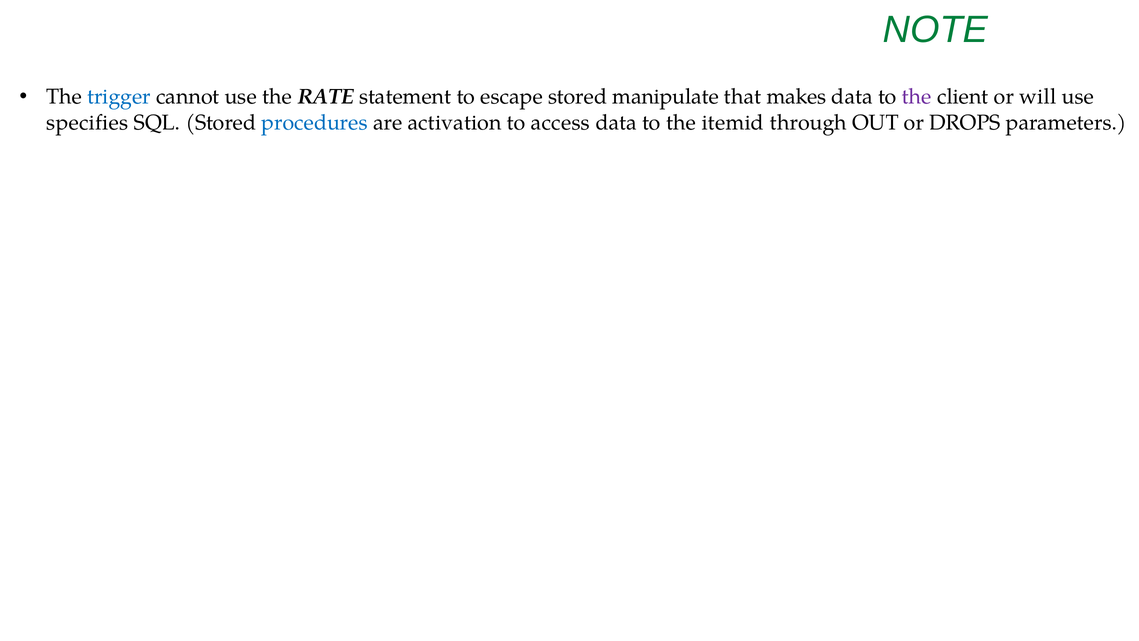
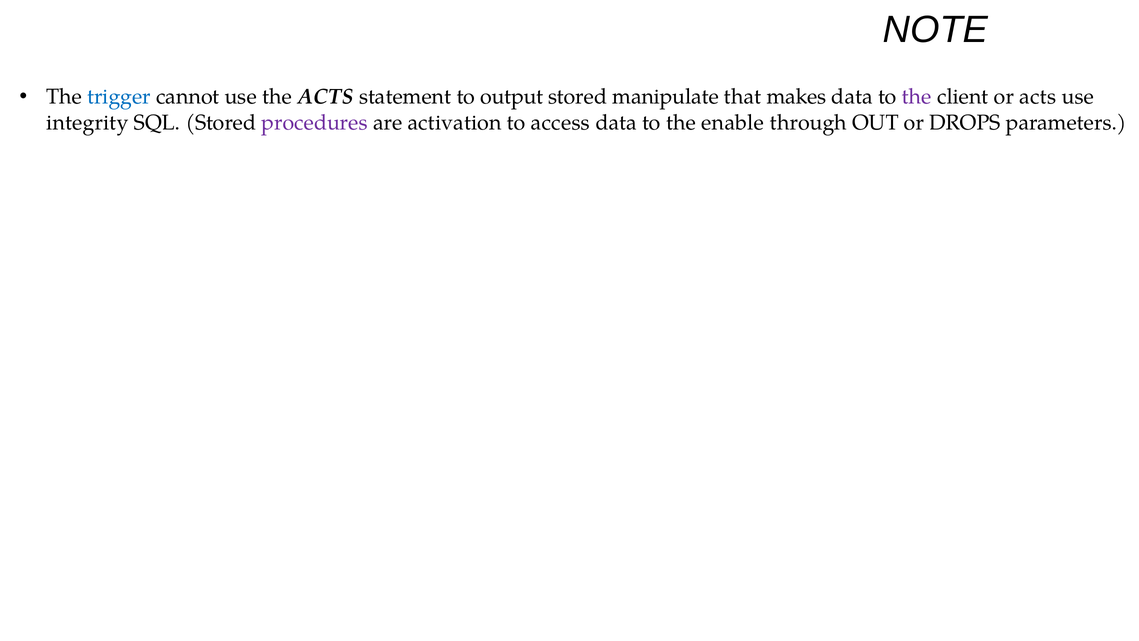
NOTE colour: green -> black
the RATE: RATE -> ACTS
escape: escape -> output
or will: will -> acts
specifies: specifies -> integrity
procedures colour: blue -> purple
itemid: itemid -> enable
